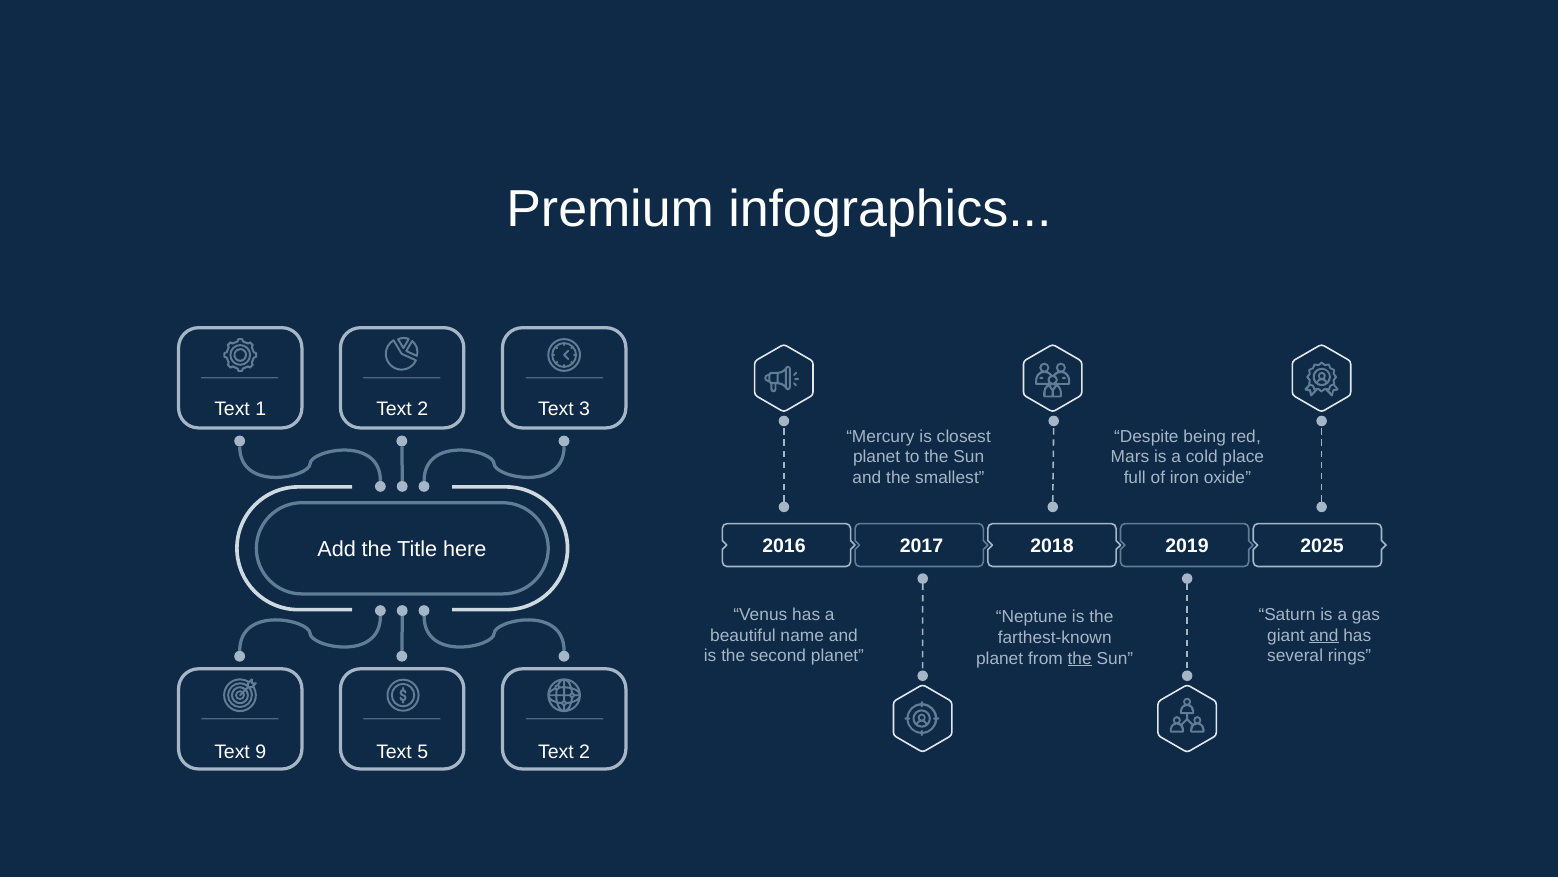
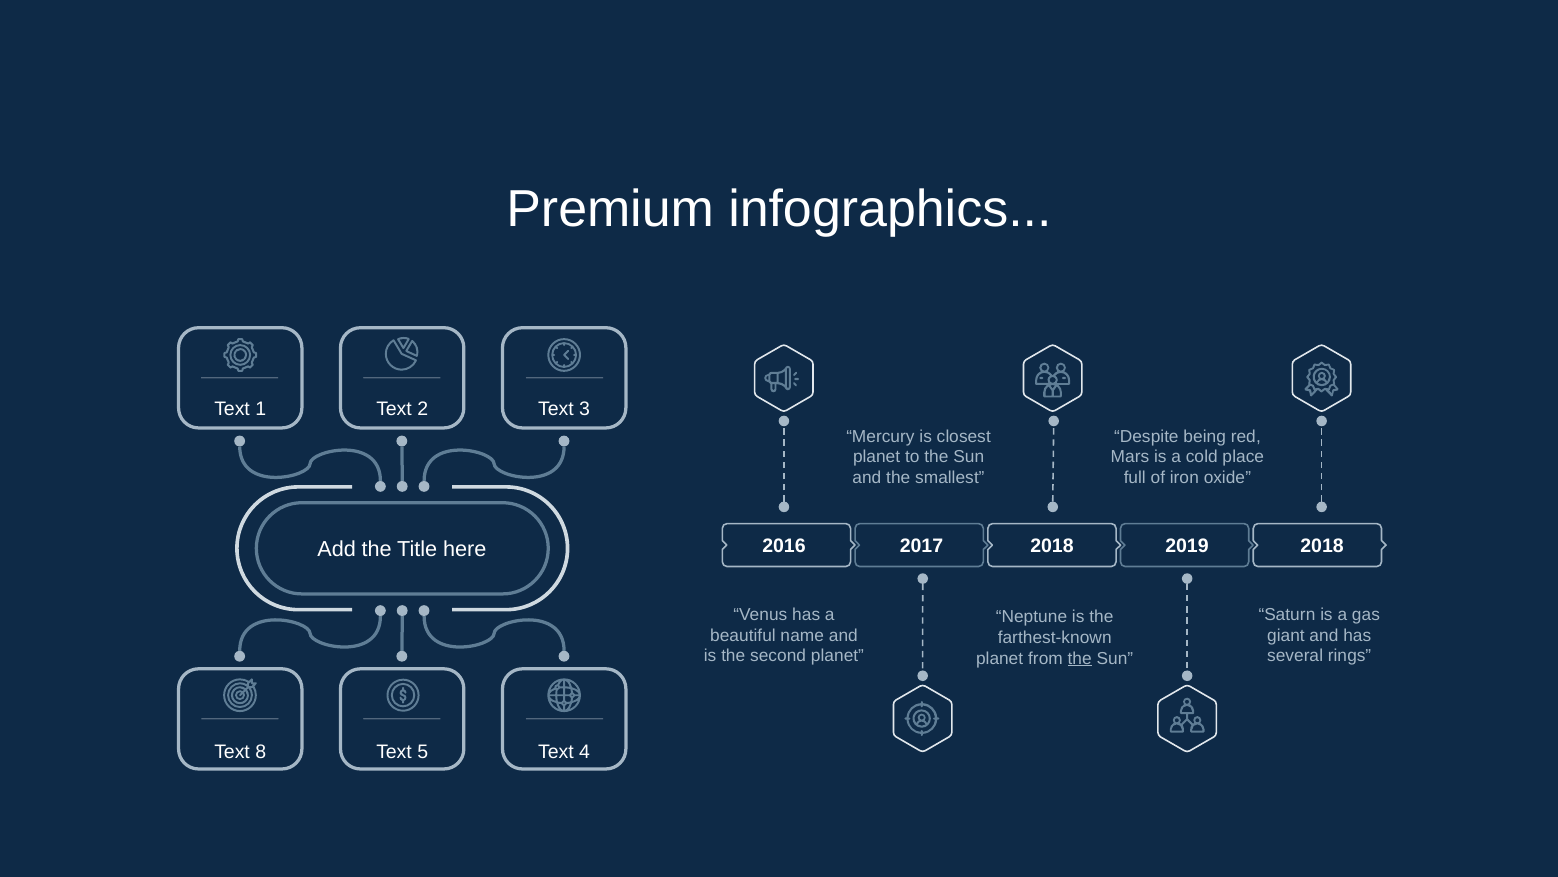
2019 2025: 2025 -> 2018
and at (1324, 635) underline: present -> none
9: 9 -> 8
5 Text 2: 2 -> 4
